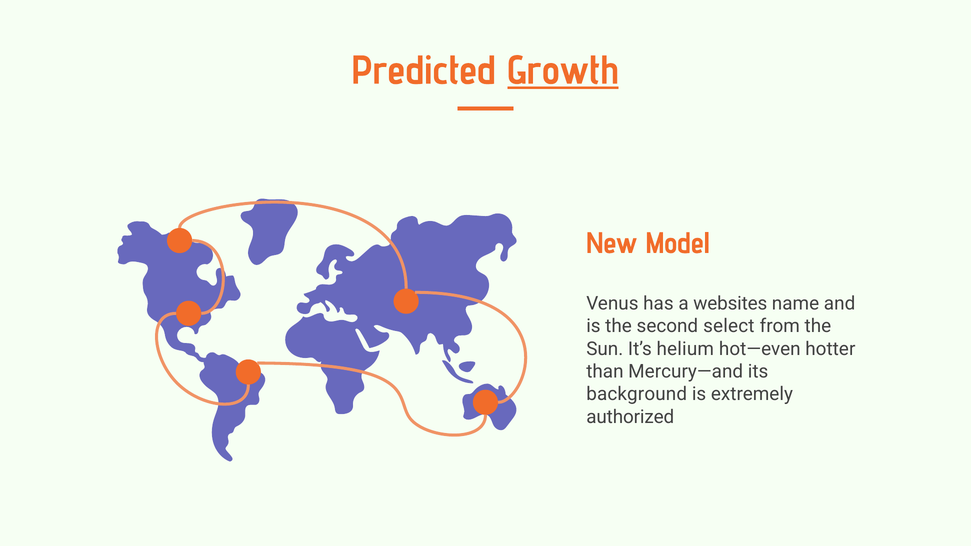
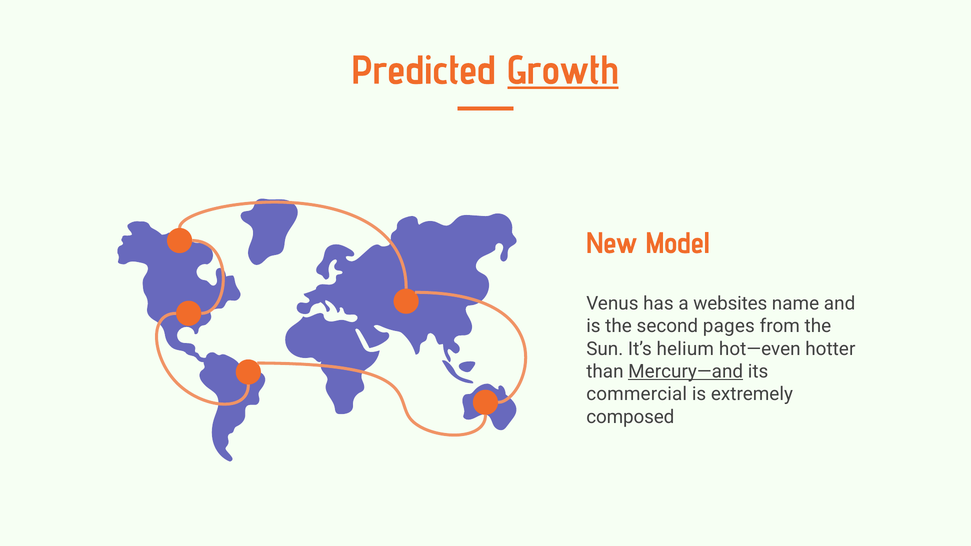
select: select -> pages
Mercury—and underline: none -> present
background: background -> commercial
authorized: authorized -> composed
